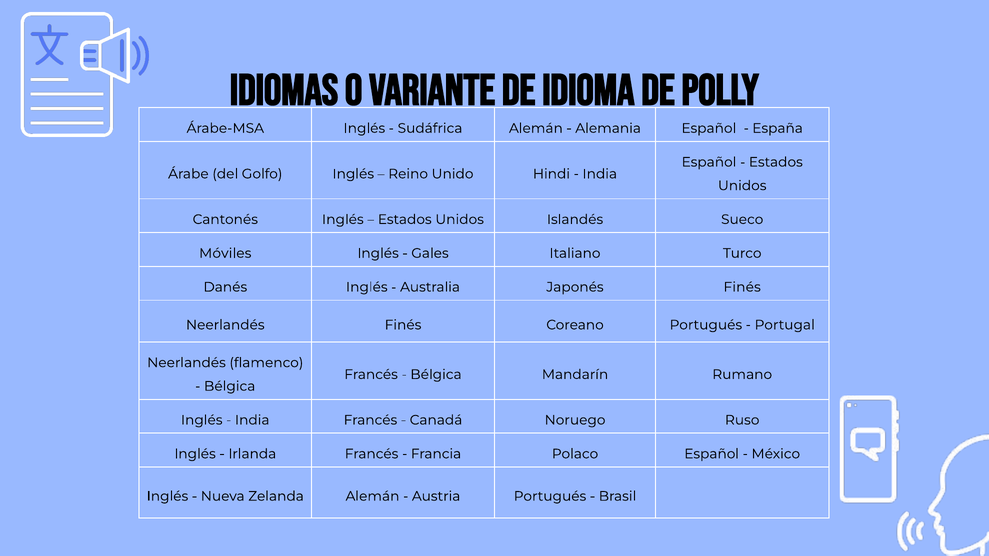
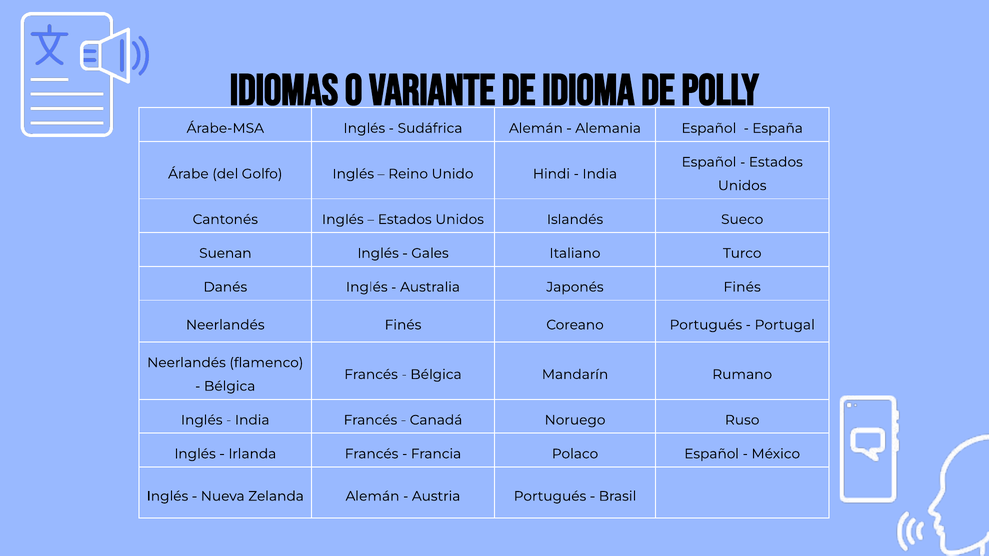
Móviles: Móviles -> Suenan
